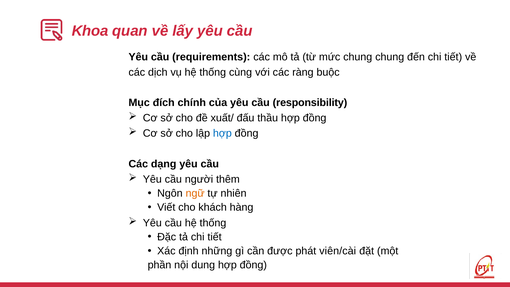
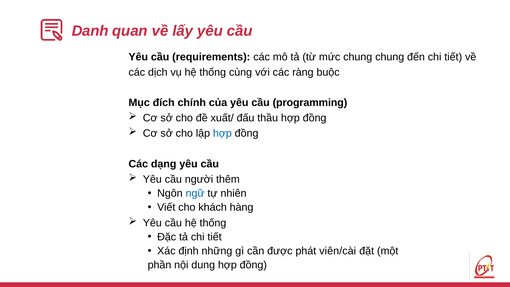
Khoa: Khoa -> Danh
responsibility: responsibility -> programming
ngữ colour: orange -> blue
